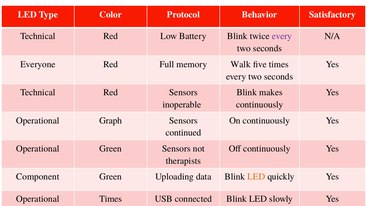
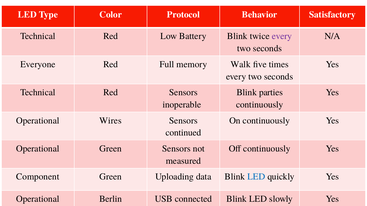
makes: makes -> parties
Graph: Graph -> Wires
therapists: therapists -> measured
LED at (256, 177) colour: orange -> blue
Operational Times: Times -> Berlin
